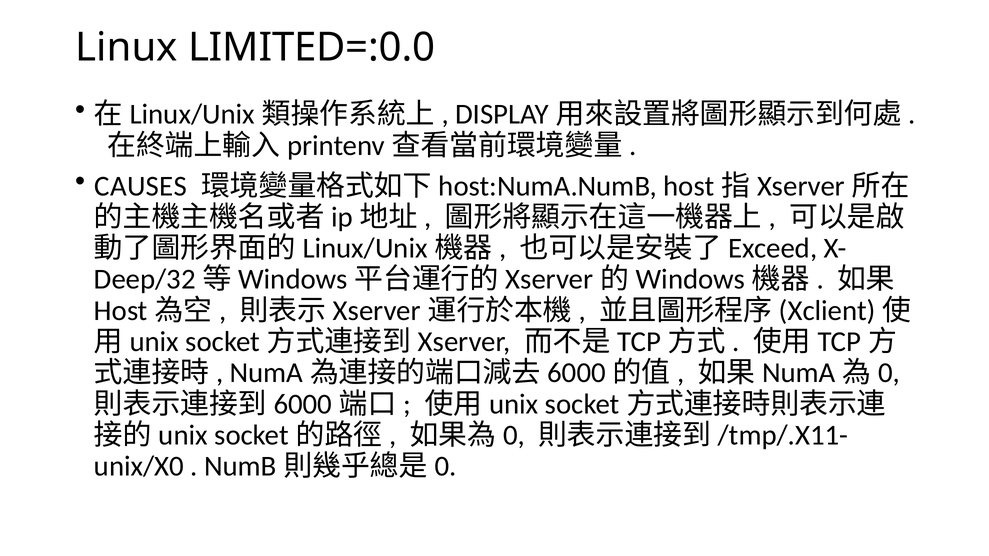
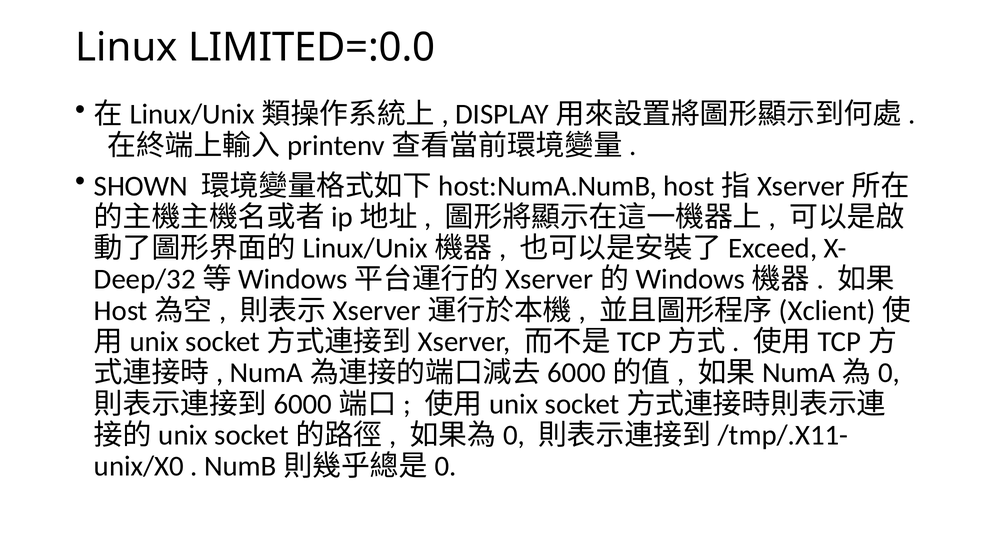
CAUSES: CAUSES -> SHOWN
